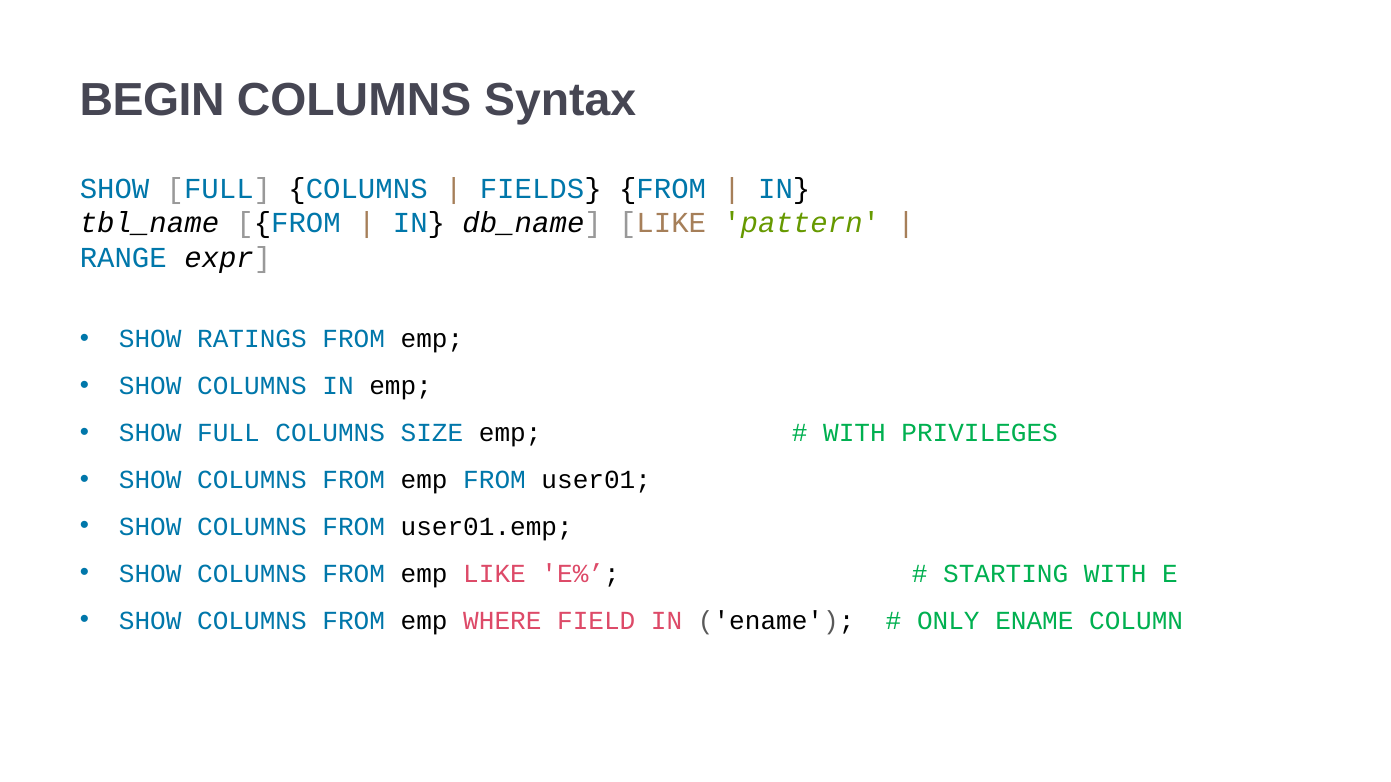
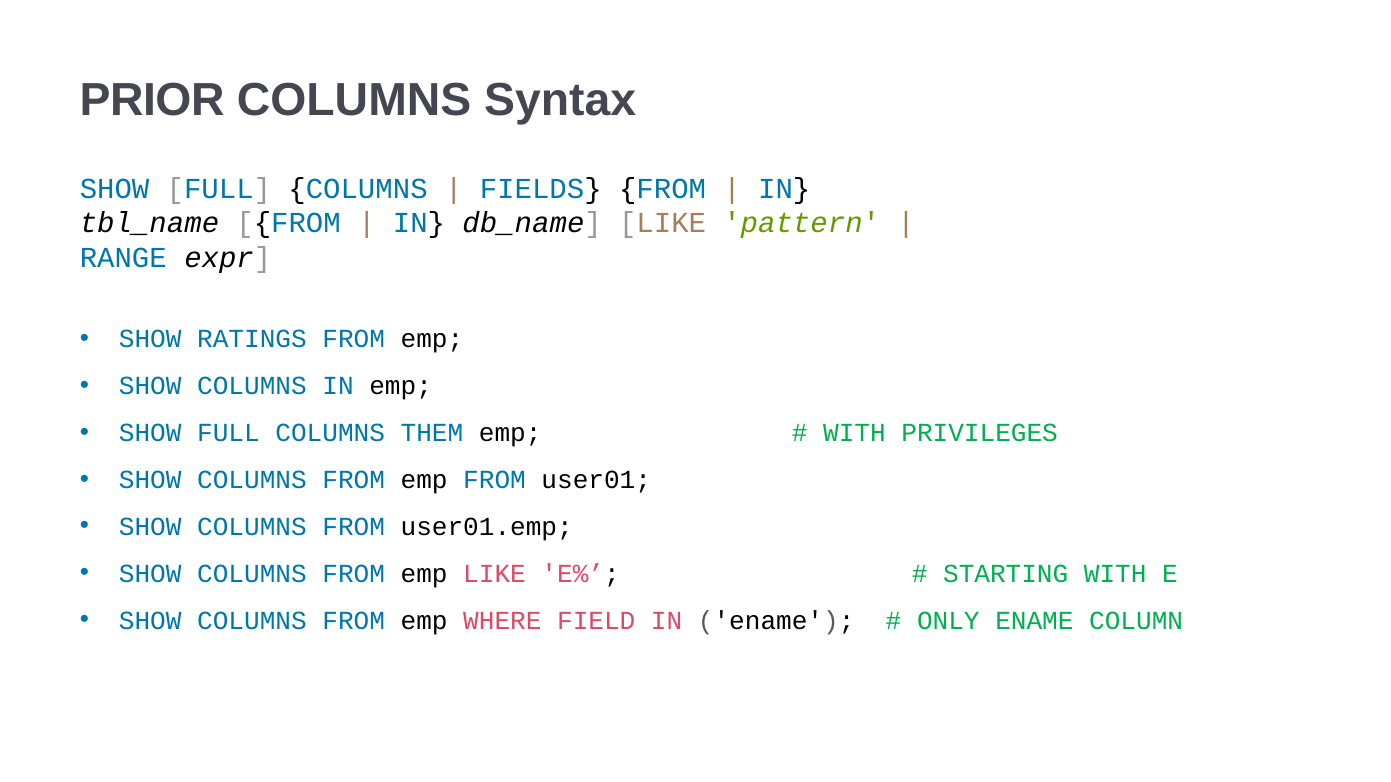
BEGIN: BEGIN -> PRIOR
SIZE: SIZE -> THEM
